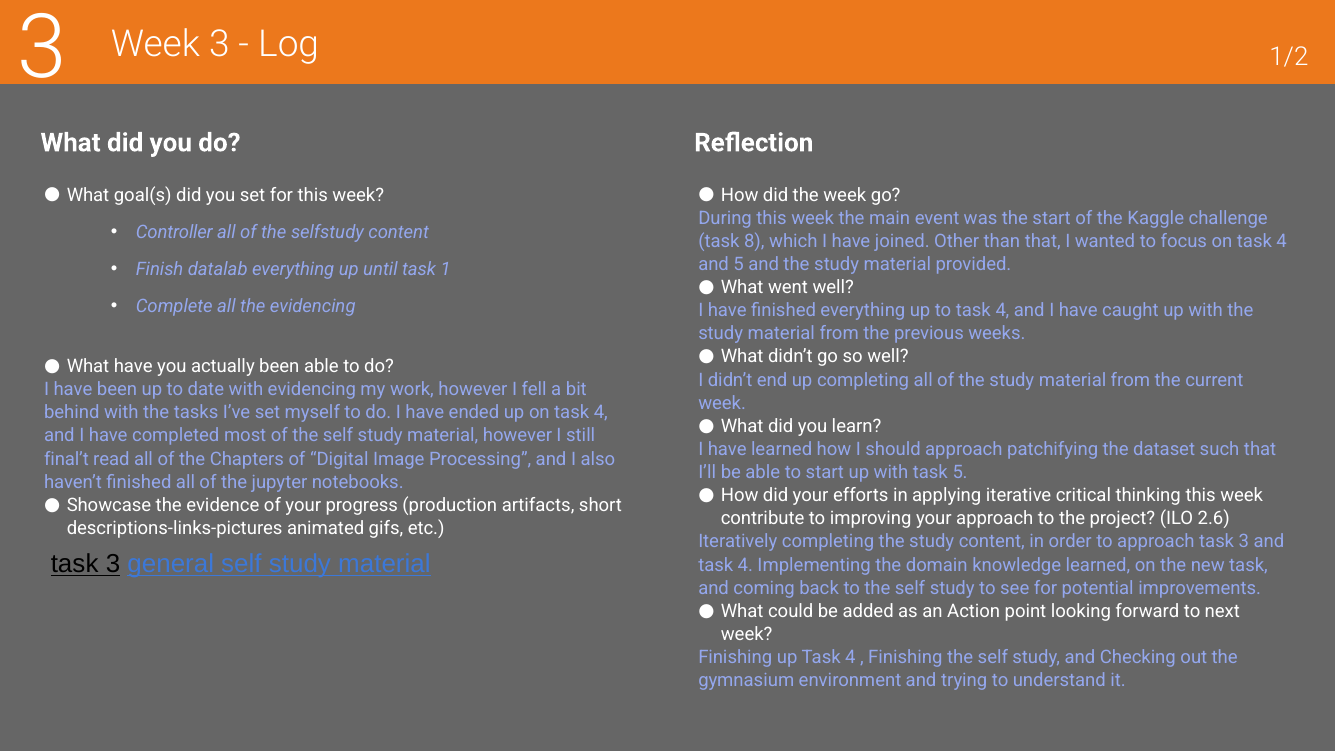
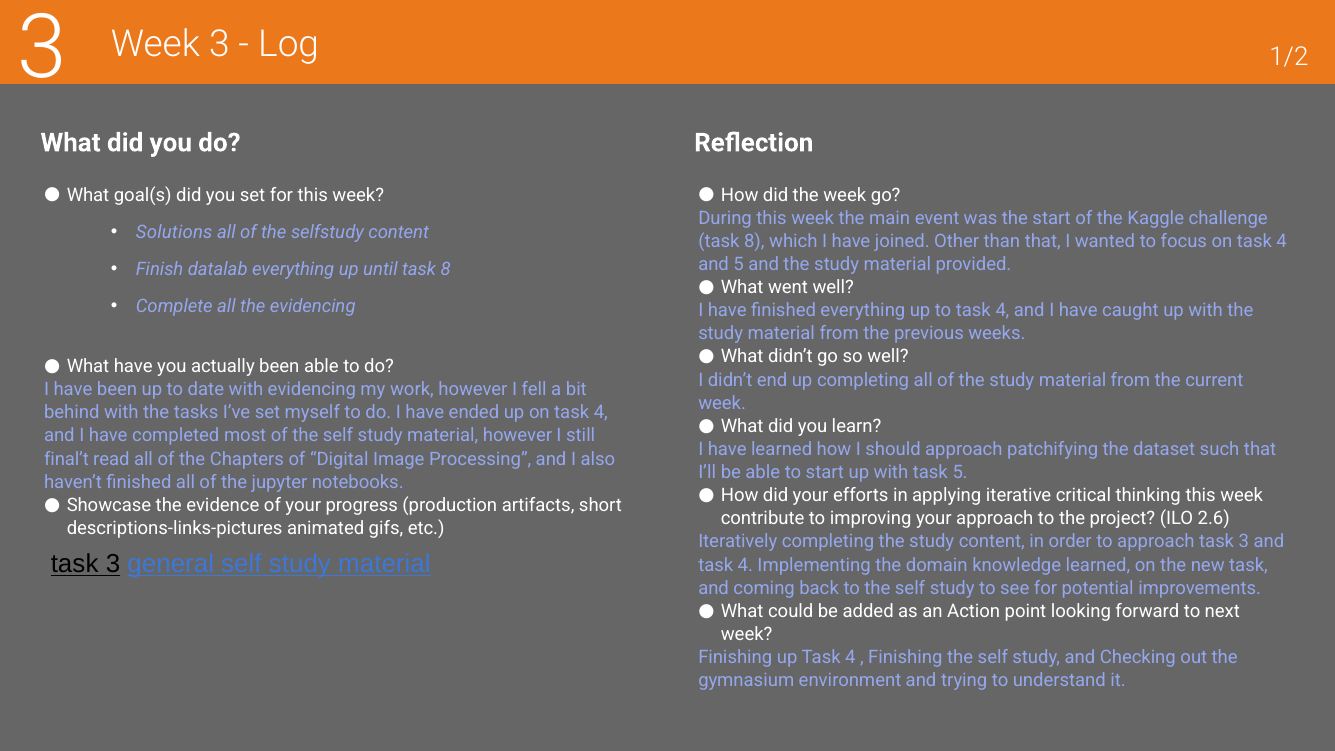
Controller: Controller -> Solutions
until task 1: 1 -> 8
